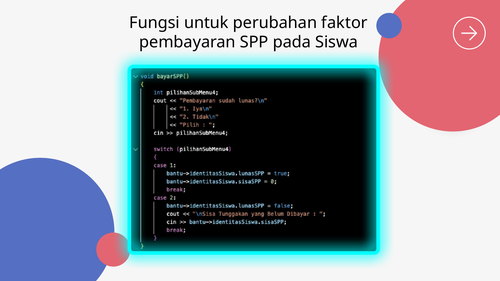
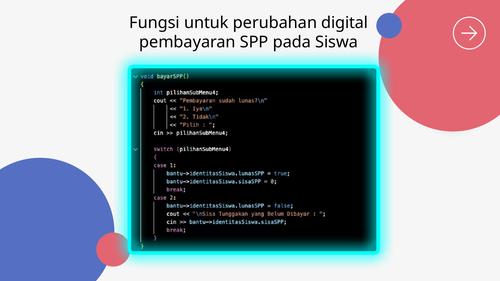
faktor: faktor -> digital
